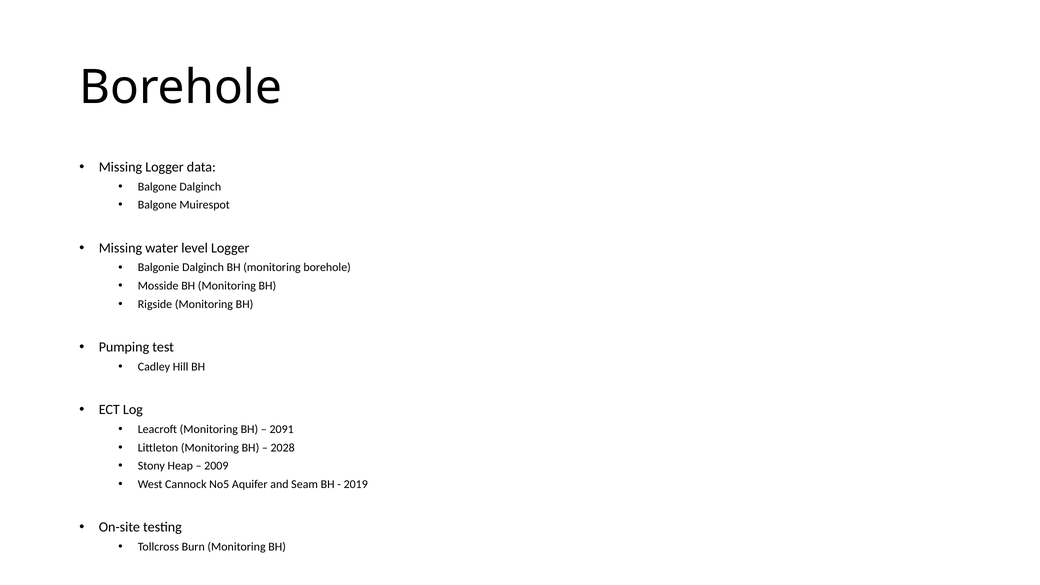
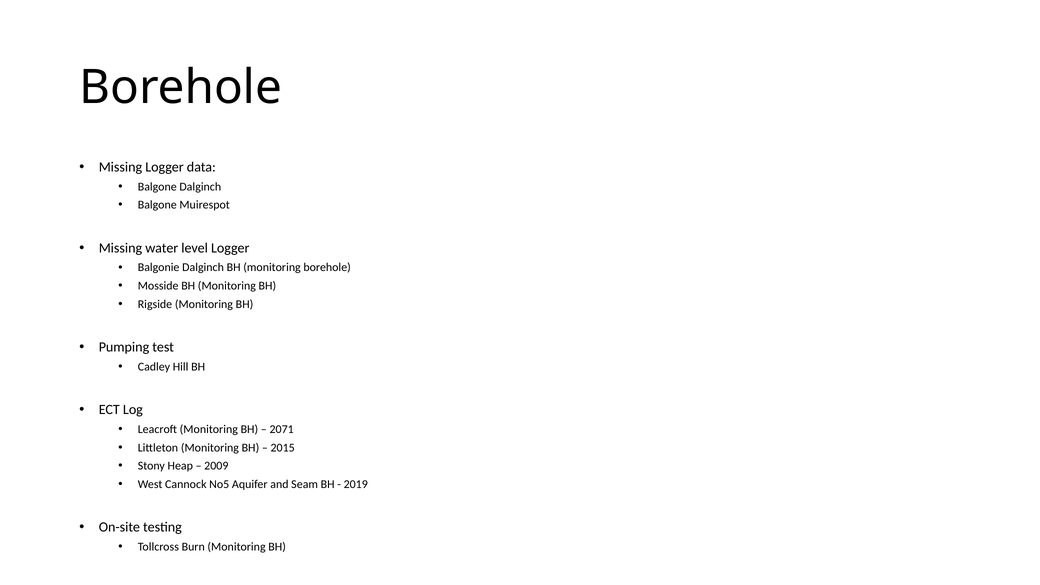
2091: 2091 -> 2071
2028: 2028 -> 2015
